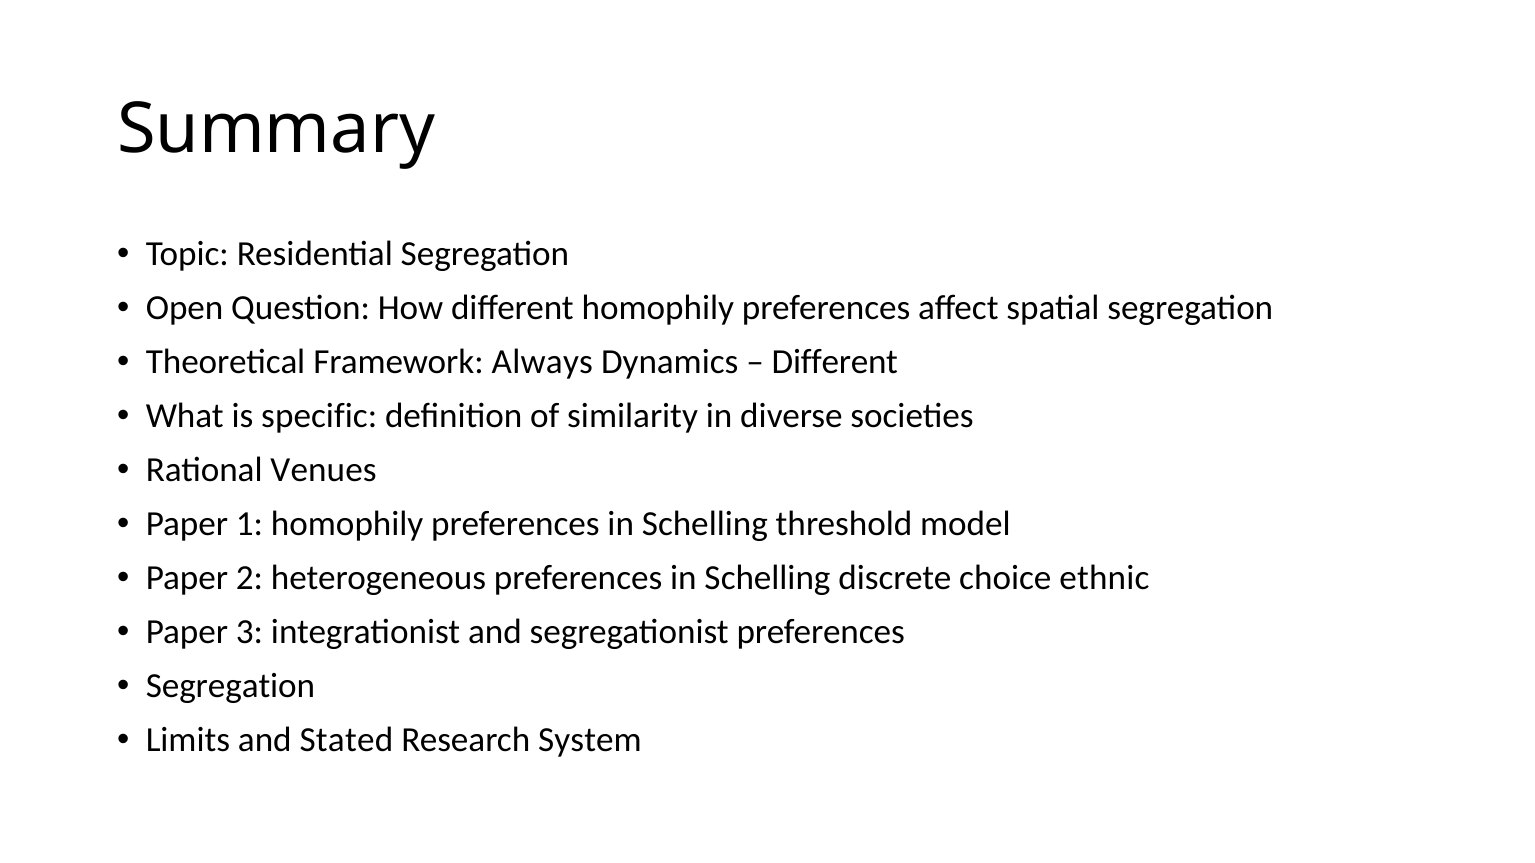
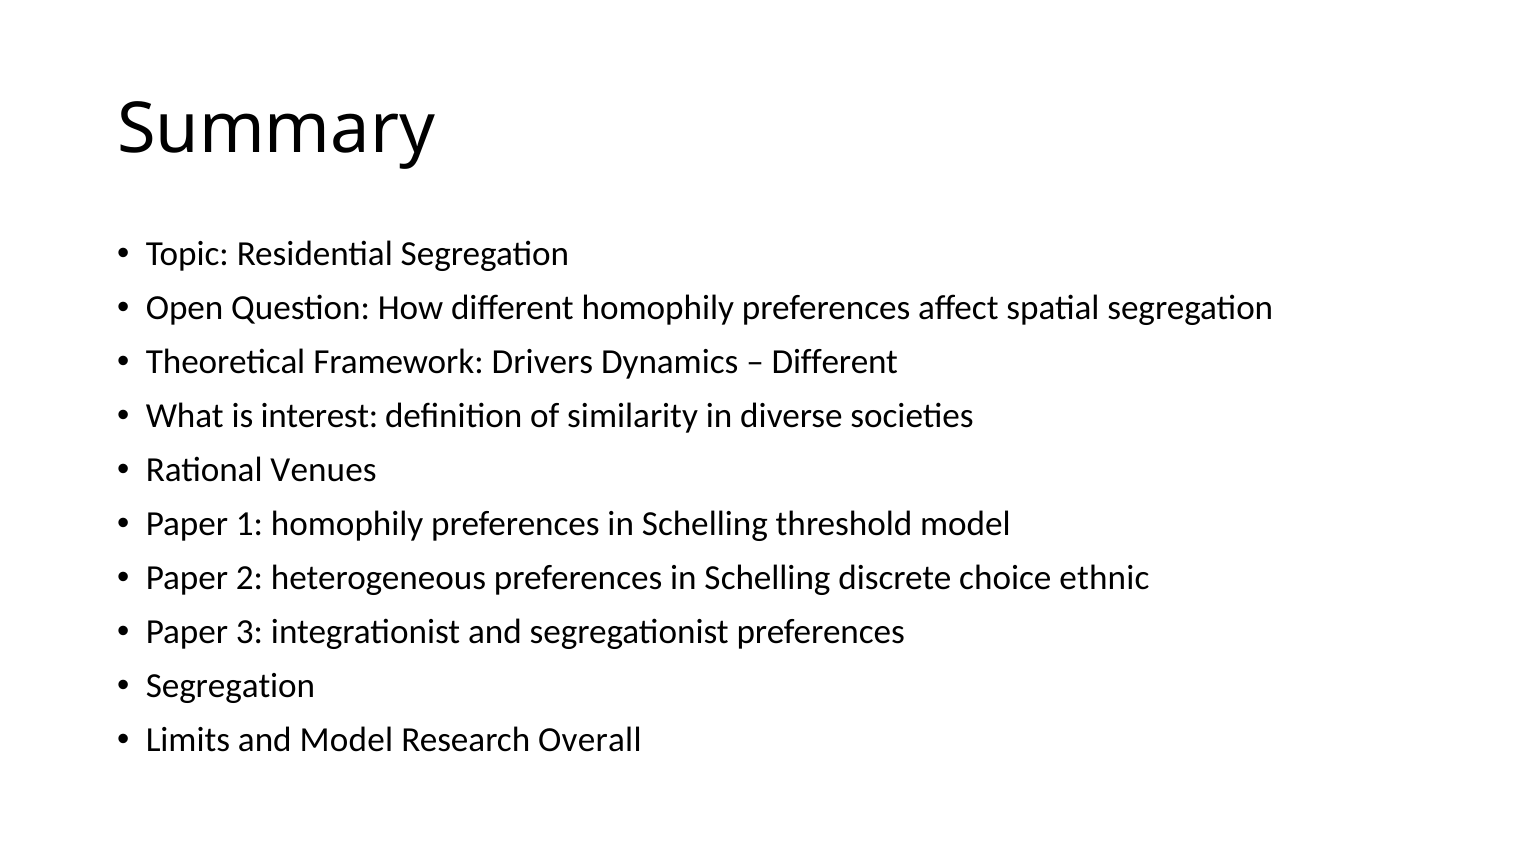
Always: Always -> Drivers
specific: specific -> interest
and Stated: Stated -> Model
System: System -> Overall
